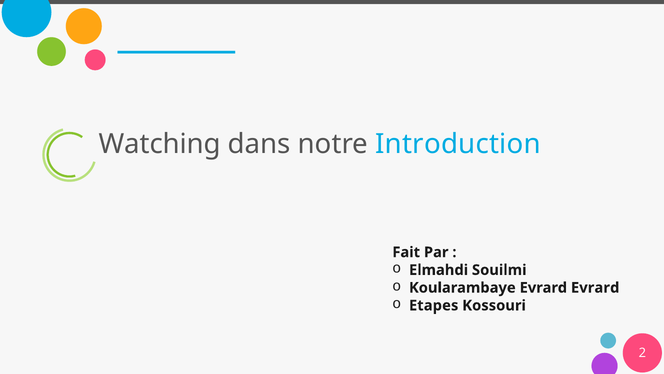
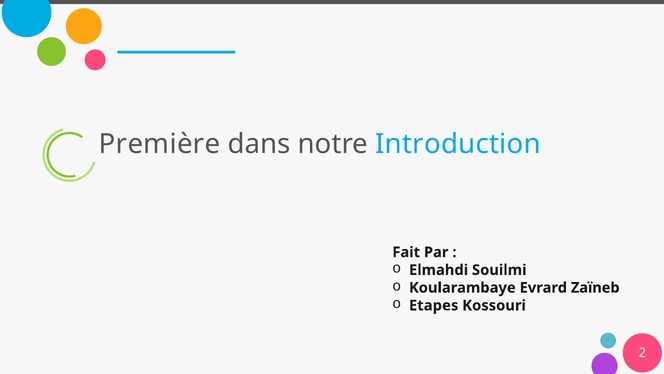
Watching: Watching -> Première
Evrard Evrard: Evrard -> Zaïneb
